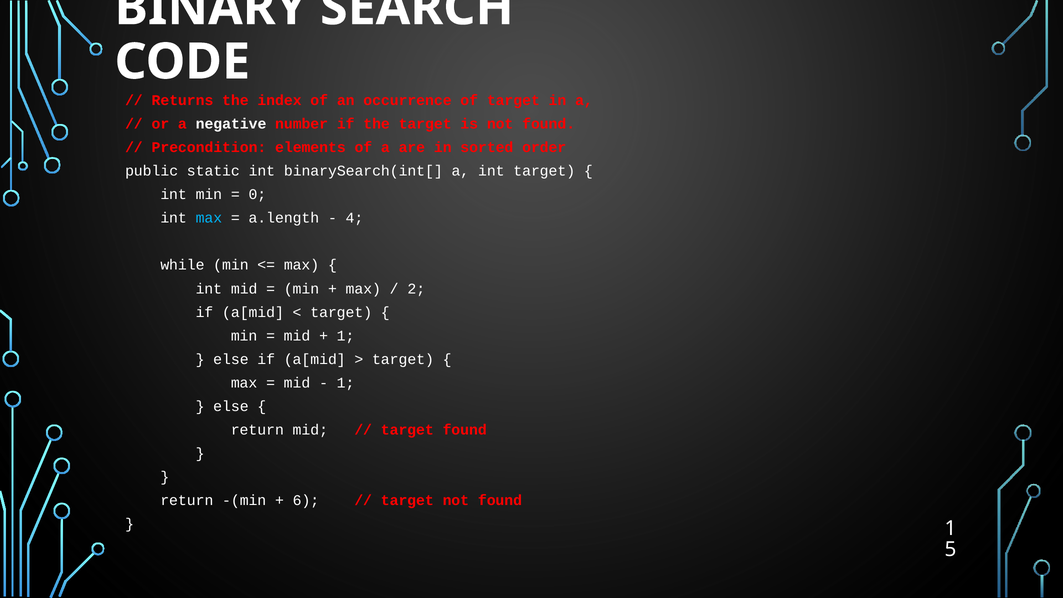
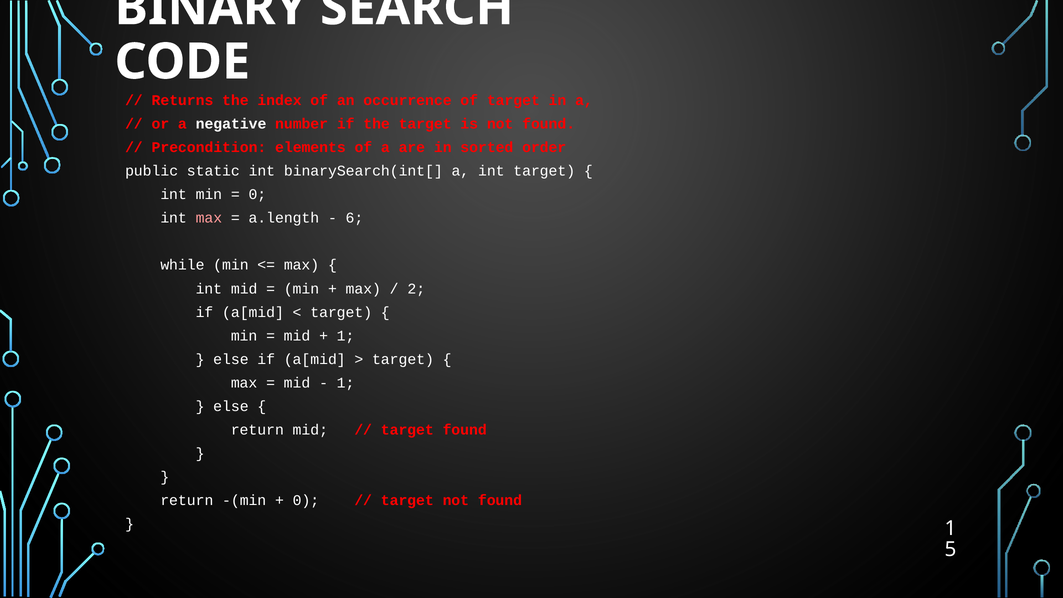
max at (209, 218) colour: light blue -> pink
4: 4 -> 6
6 at (306, 500): 6 -> 0
